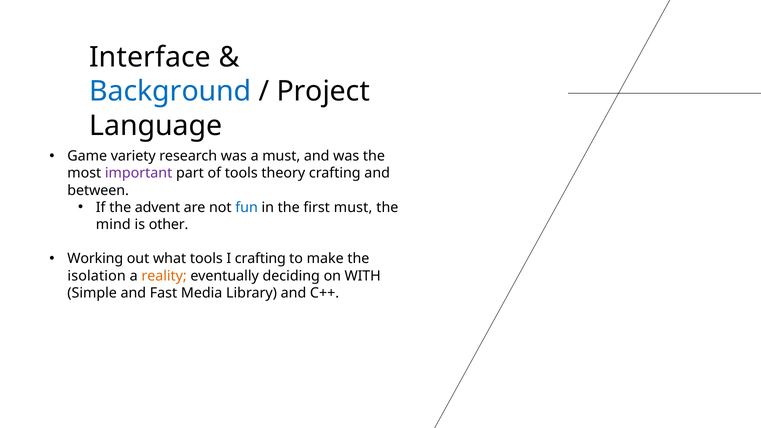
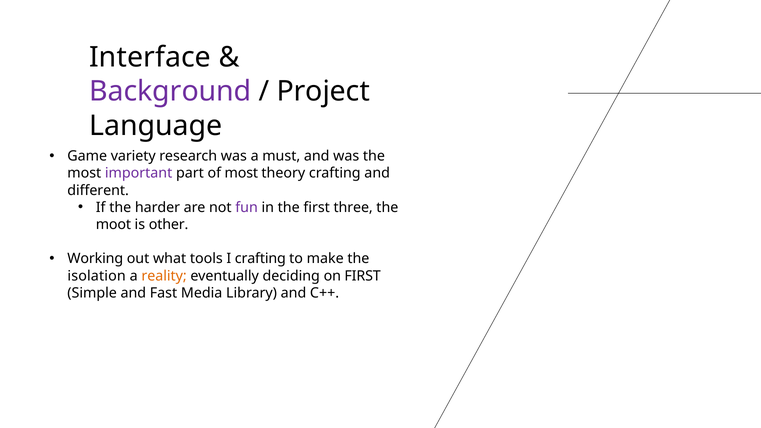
Background colour: blue -> purple
of tools: tools -> most
between: between -> different
advent: advent -> harder
fun colour: blue -> purple
first must: must -> three
mind: mind -> moot
on WITH: WITH -> FIRST
